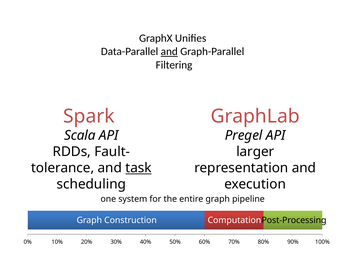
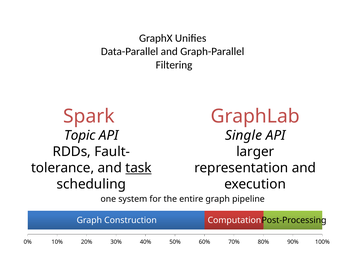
and at (169, 52) underline: present -> none
Scala: Scala -> Topic
Pregel: Pregel -> Single
